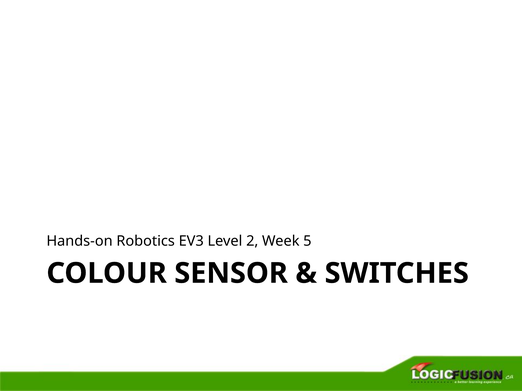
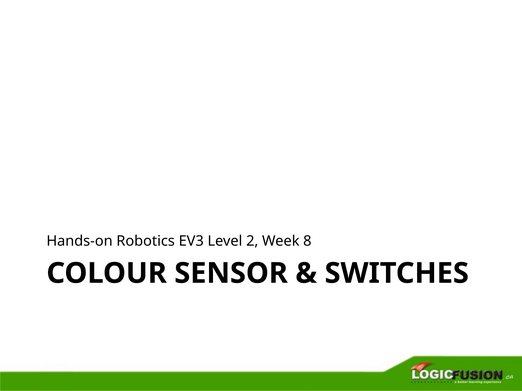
5: 5 -> 8
